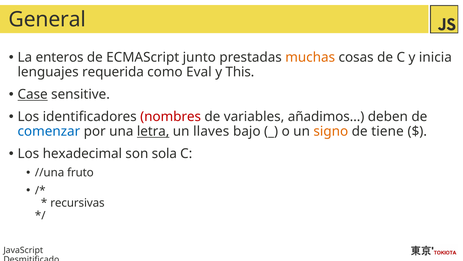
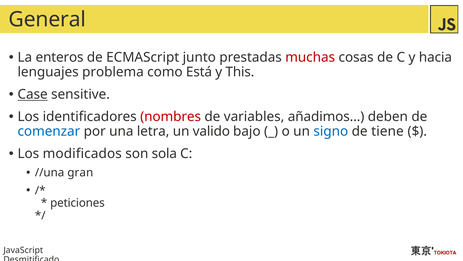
muchas colour: orange -> red
inicia: inicia -> hacia
requerida: requerida -> problema
Eval: Eval -> Está
letra underline: present -> none
llaves: llaves -> valido
signo colour: orange -> blue
hexadecimal: hexadecimal -> modificados
fruto: fruto -> gran
recursivas: recursivas -> peticiones
